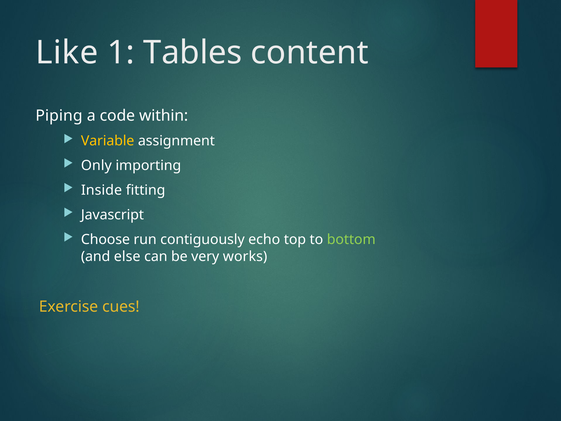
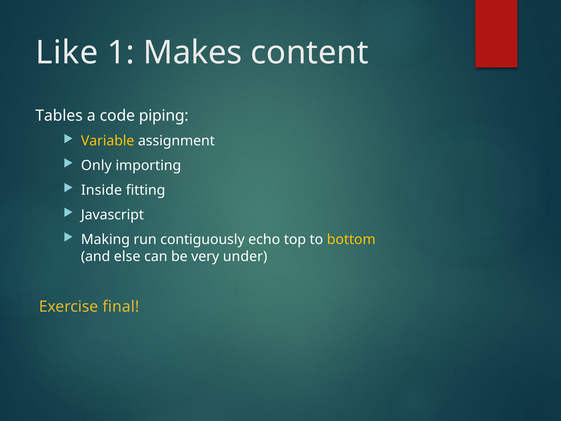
Tables: Tables -> Makes
Piping: Piping -> Tables
within: within -> piping
Choose: Choose -> Making
bottom colour: light green -> yellow
works: works -> under
cues: cues -> final
